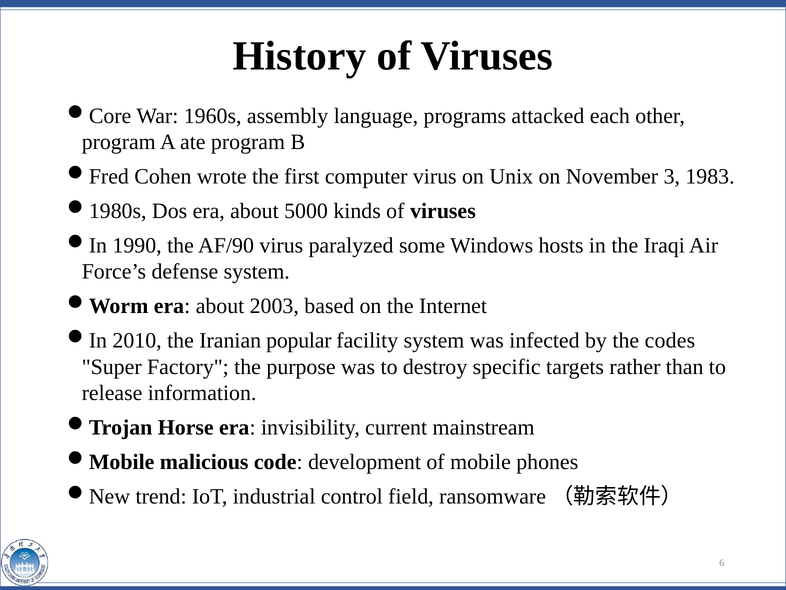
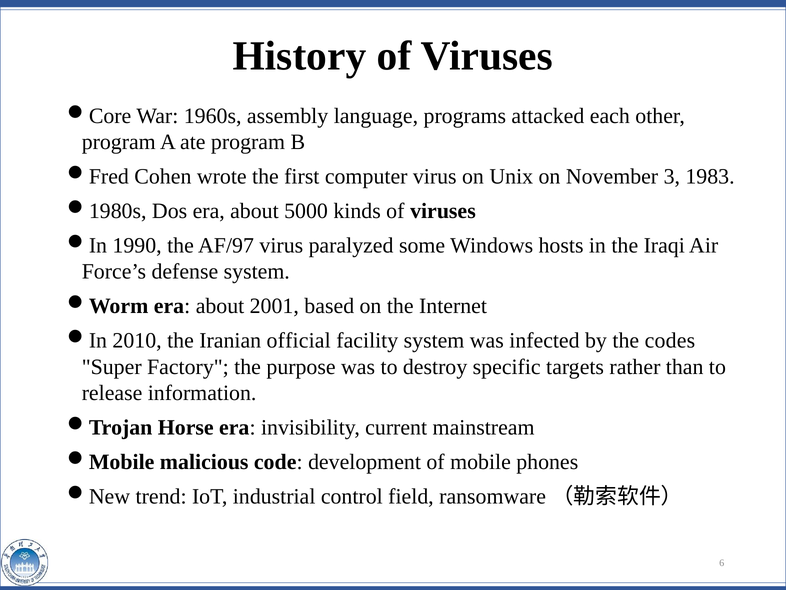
AF/90: AF/90 -> AF/97
2003: 2003 -> 2001
popular: popular -> official
